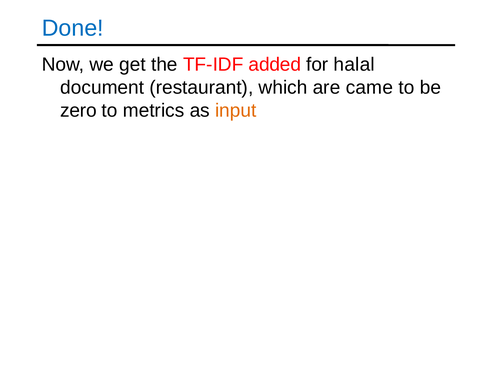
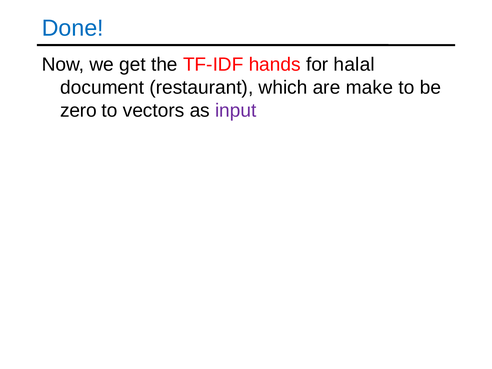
added: added -> hands
came: came -> make
metrics: metrics -> vectors
input colour: orange -> purple
